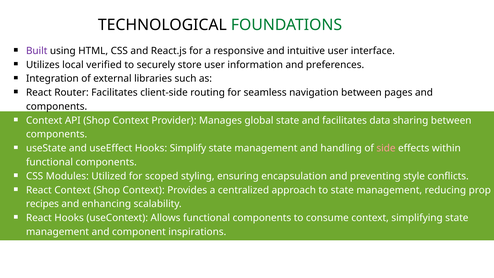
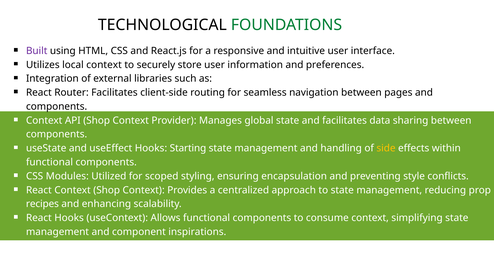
local verified: verified -> context
Simplify: Simplify -> Starting
side colour: pink -> yellow
